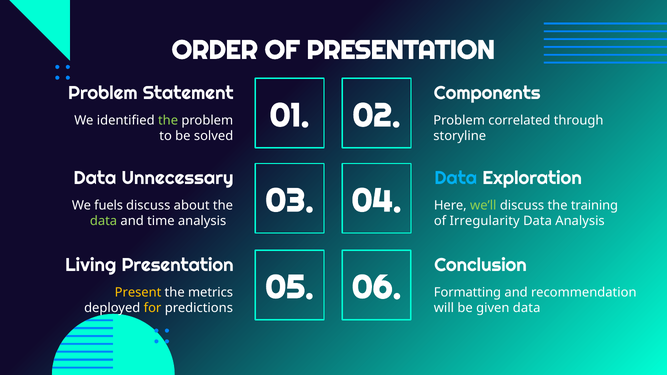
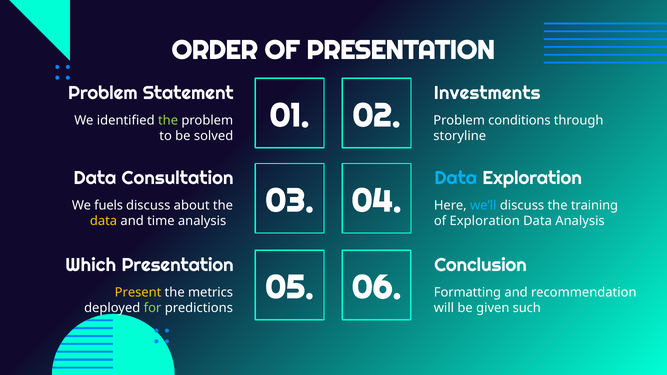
Components: Components -> Investments
correlated: correlated -> conditions
Unnecessary: Unnecessary -> Consultation
we’ll colour: light green -> light blue
data at (104, 221) colour: light green -> yellow
of Irregularity: Irregularity -> Exploration
Living: Living -> Which
for colour: yellow -> light green
given data: data -> such
